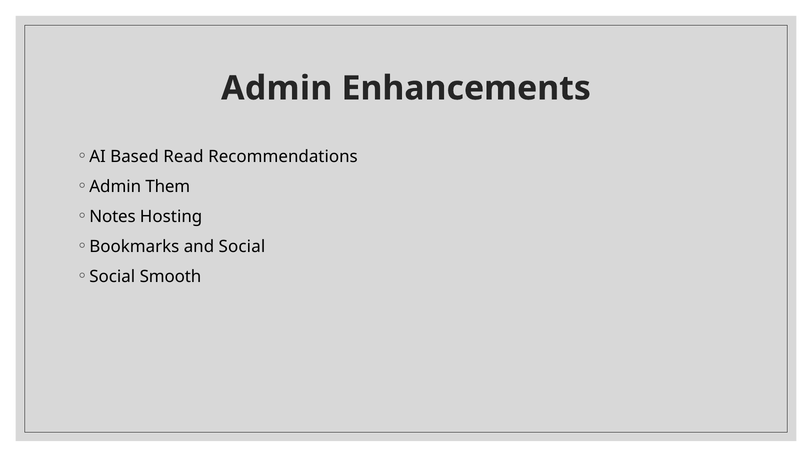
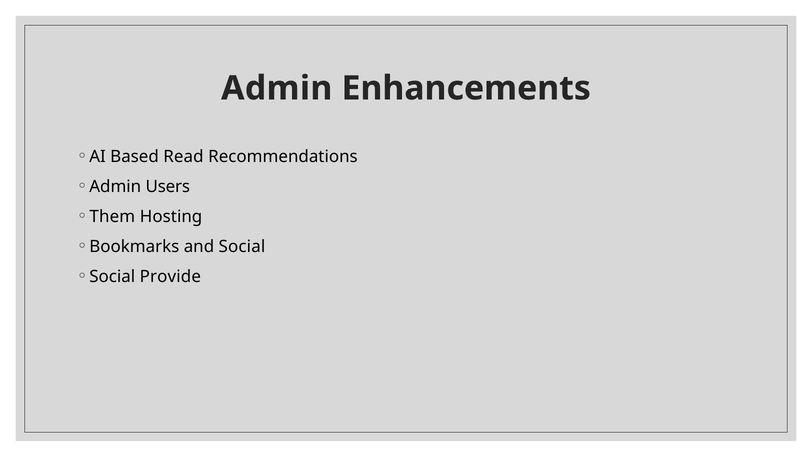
Them: Them -> Users
Notes: Notes -> Them
Smooth: Smooth -> Provide
